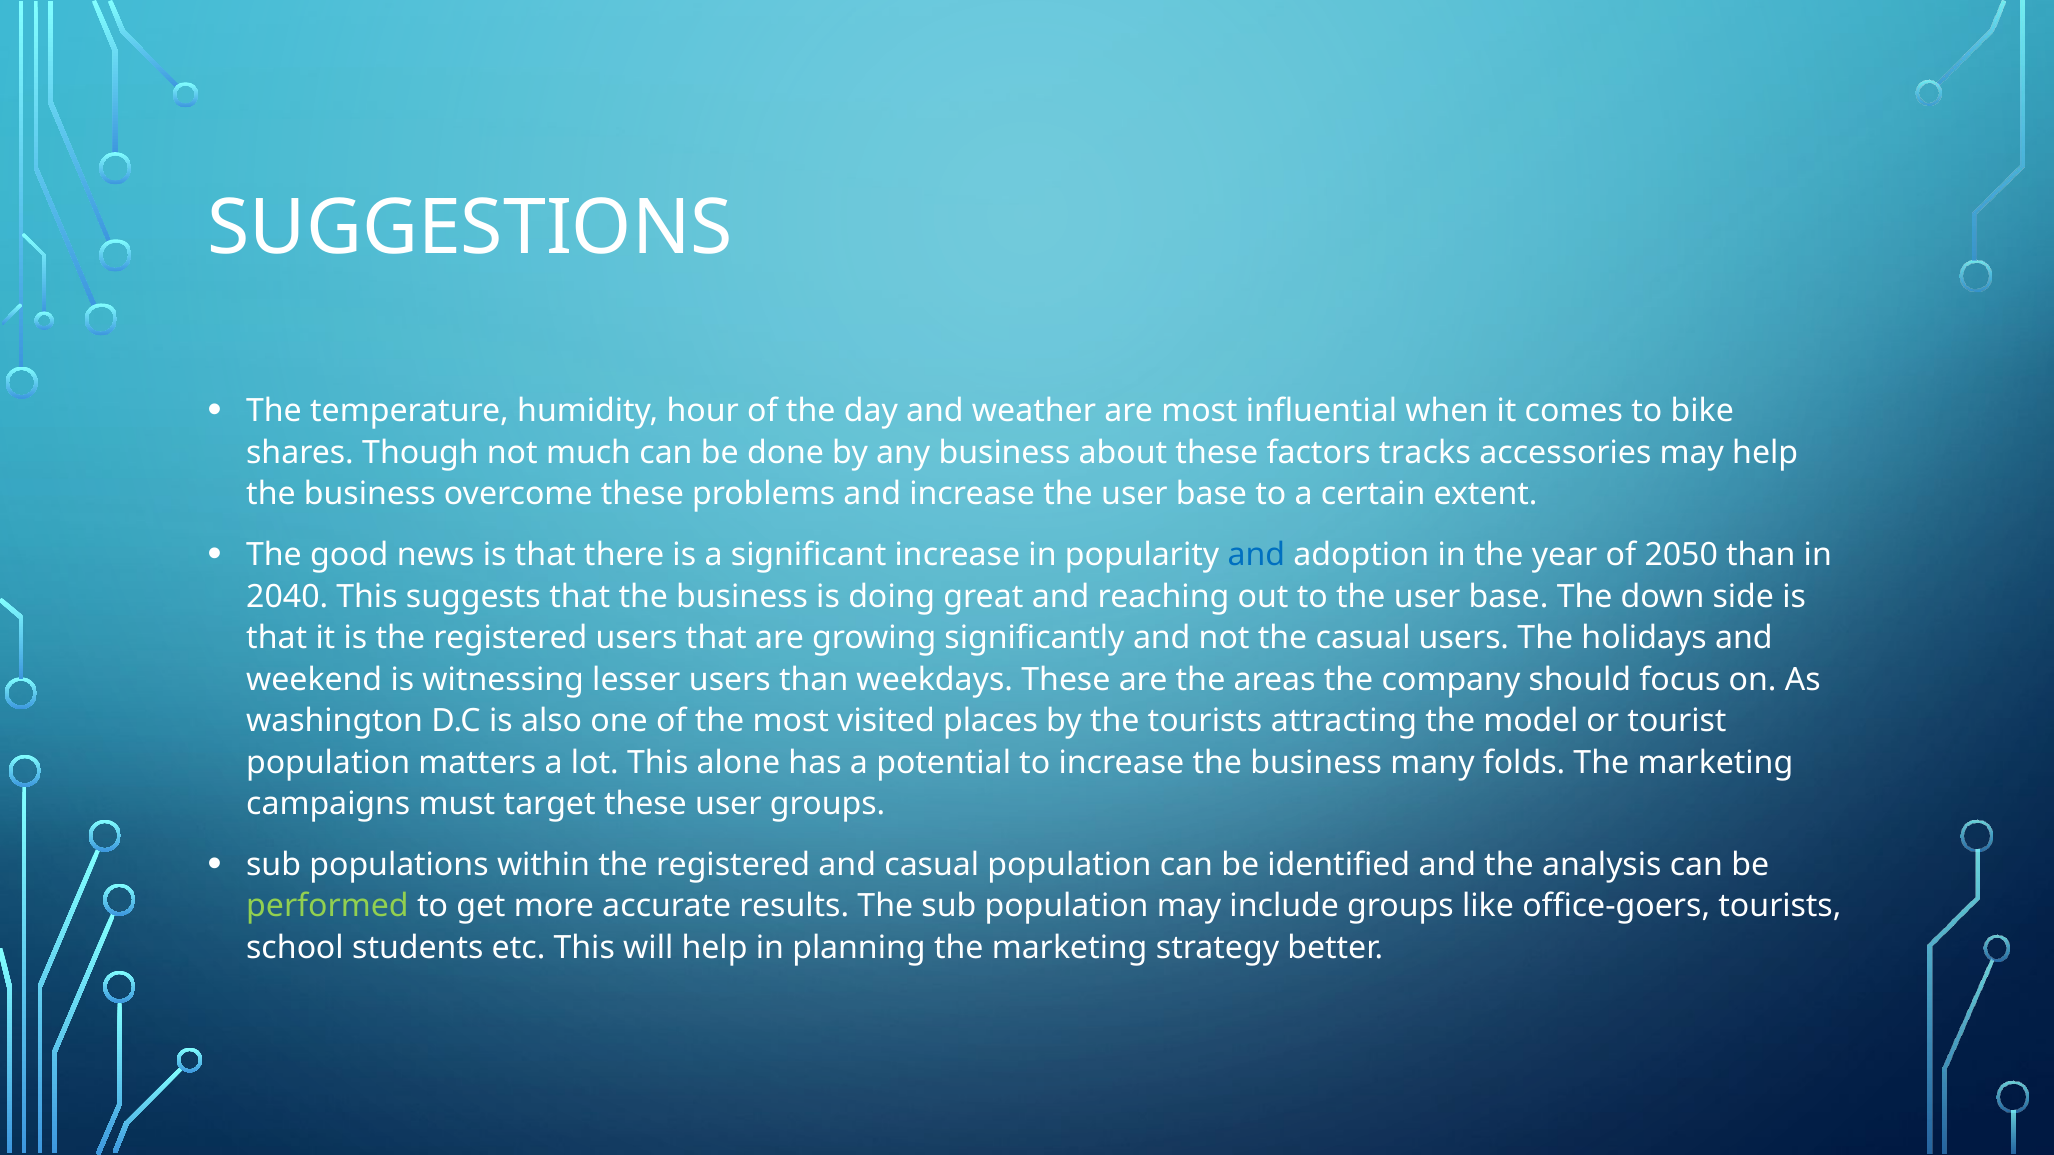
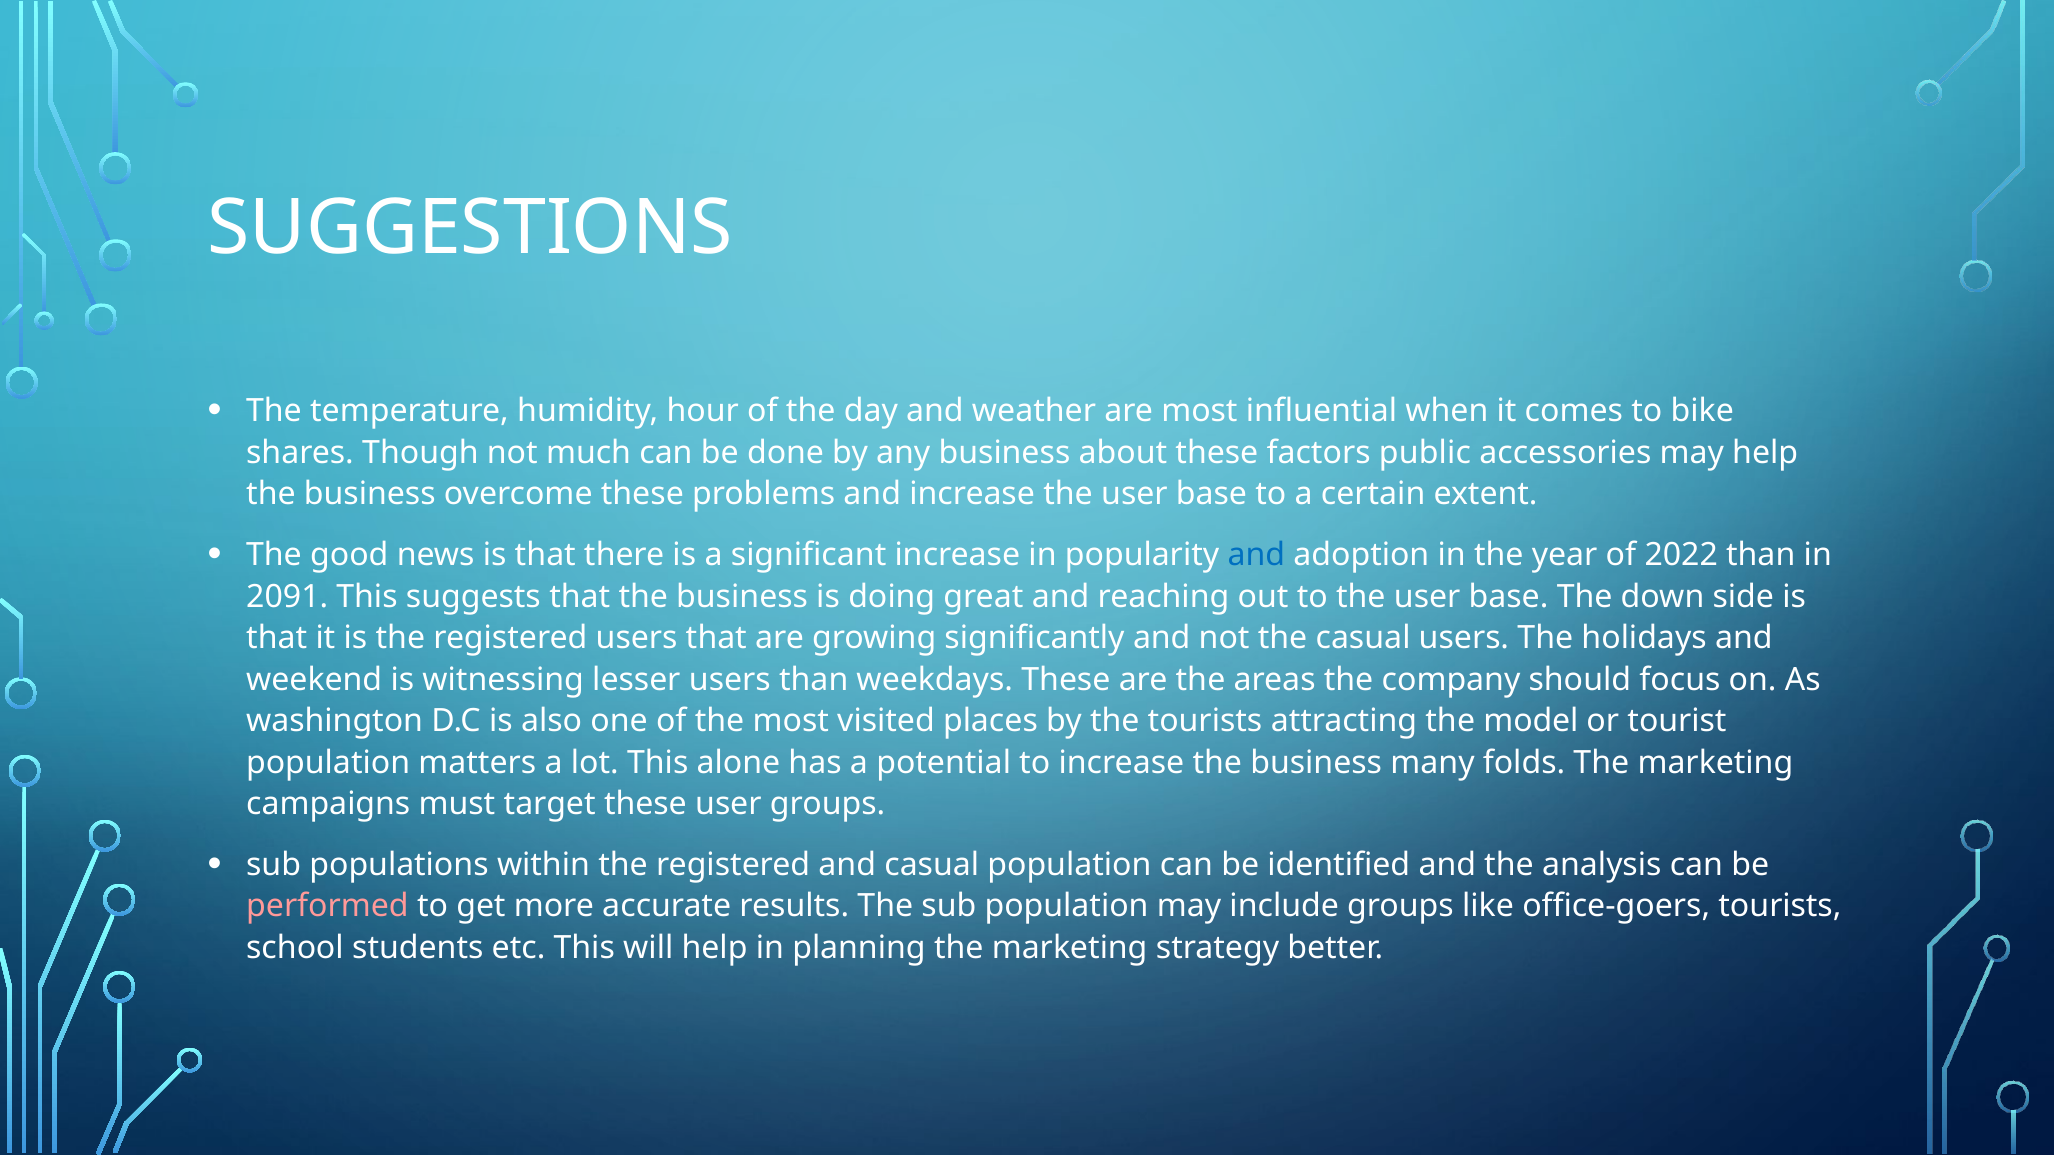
tracks: tracks -> public
2050: 2050 -> 2022
2040: 2040 -> 2091
performed colour: light green -> pink
